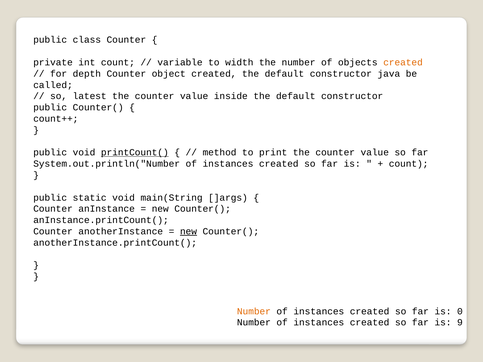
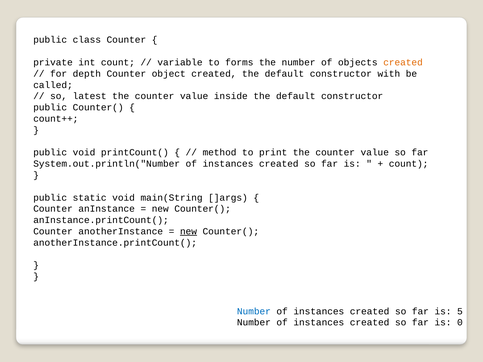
width: width -> forms
java: java -> with
printCount( underline: present -> none
Number at (254, 311) colour: orange -> blue
0: 0 -> 5
9: 9 -> 0
